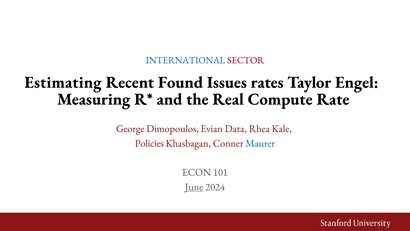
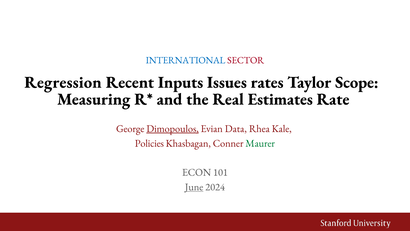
Estimating: Estimating -> Regression
Found: Found -> Inputs
Engel: Engel -> Scope
Compute: Compute -> Estimates
Dimopoulos underline: none -> present
Maurer colour: blue -> green
